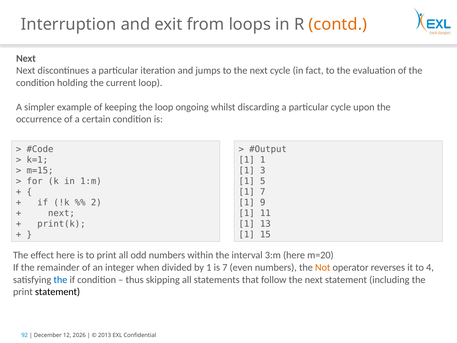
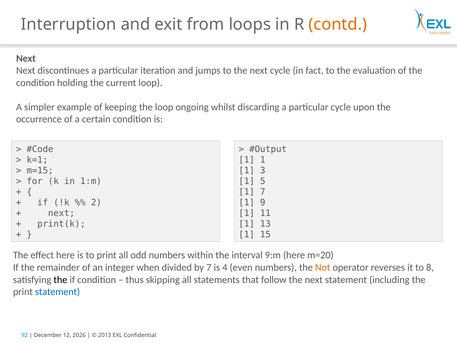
3:m: 3:m -> 9:m
by 1: 1 -> 7
is 7: 7 -> 4
4: 4 -> 8
the at (60, 279) colour: blue -> black
statement at (58, 292) colour: black -> blue
